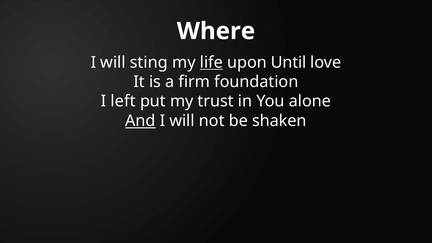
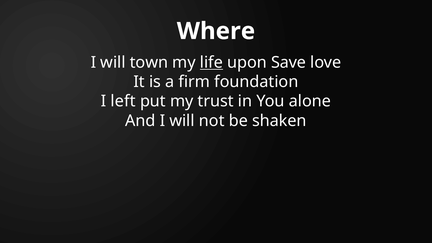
sting: sting -> town
Until: Until -> Save
And underline: present -> none
